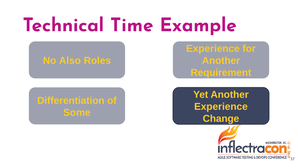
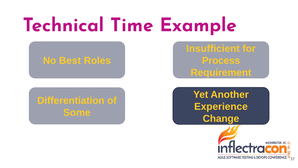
Experience at (213, 49): Experience -> Insufficient
Also: Also -> Best
Another at (221, 60): Another -> Process
